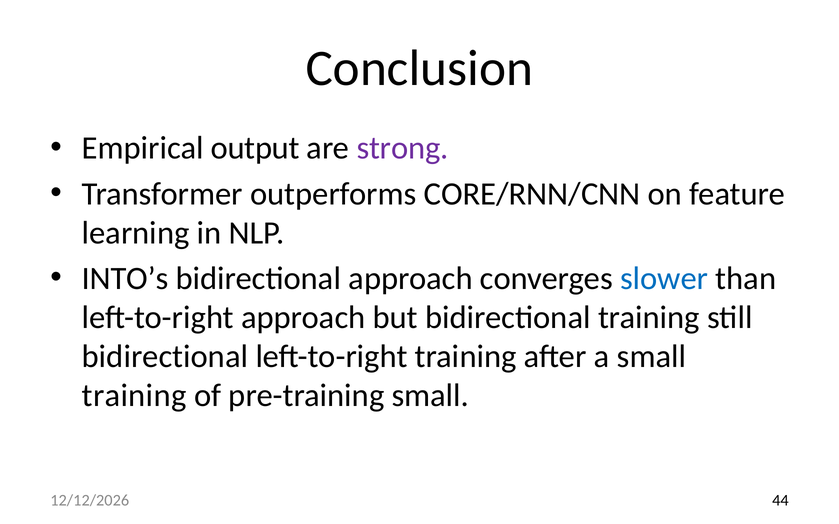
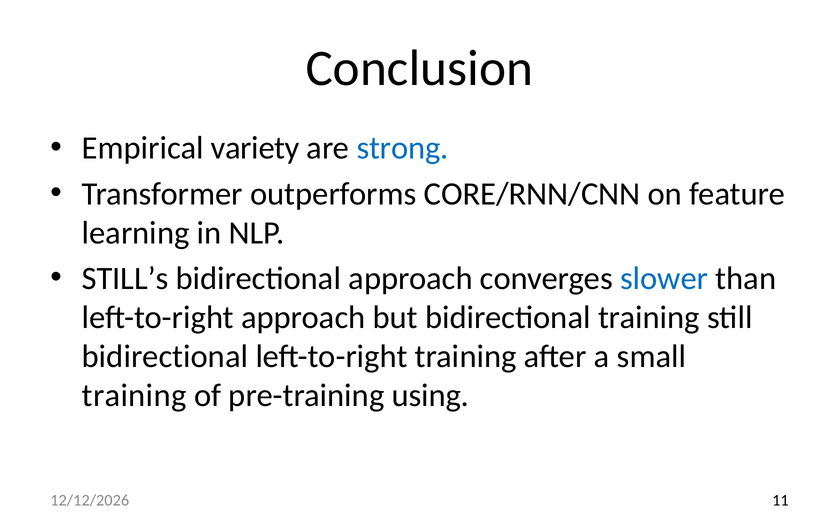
output: output -> variety
strong colour: purple -> blue
INTO’s: INTO’s -> STILL’s
pre-training small: small -> using
44: 44 -> 11
